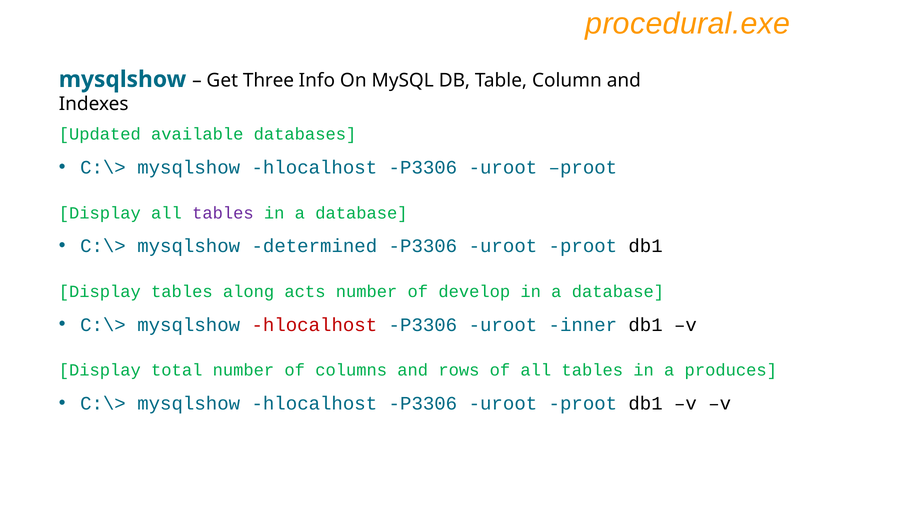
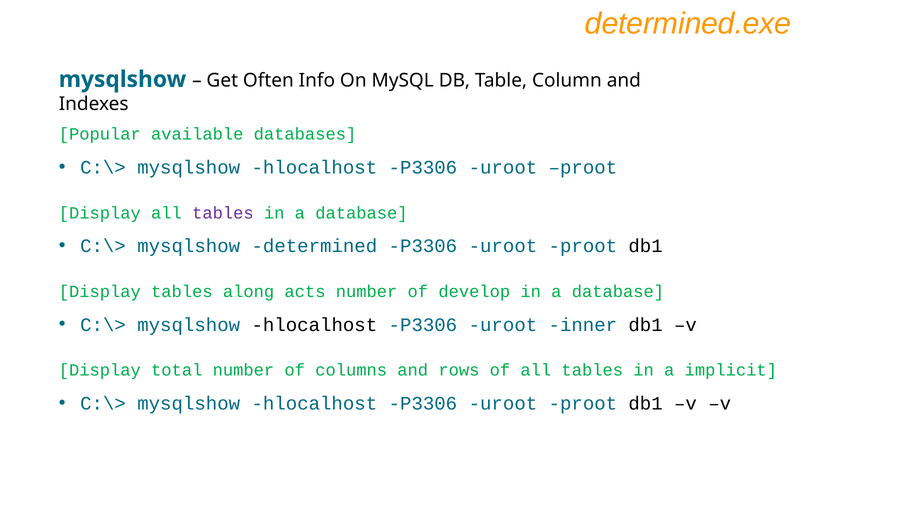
procedural.exe: procedural.exe -> determined.exe
Three: Three -> Often
Updated: Updated -> Popular
hlocalhost at (314, 325) colour: red -> black
produces: produces -> implicit
